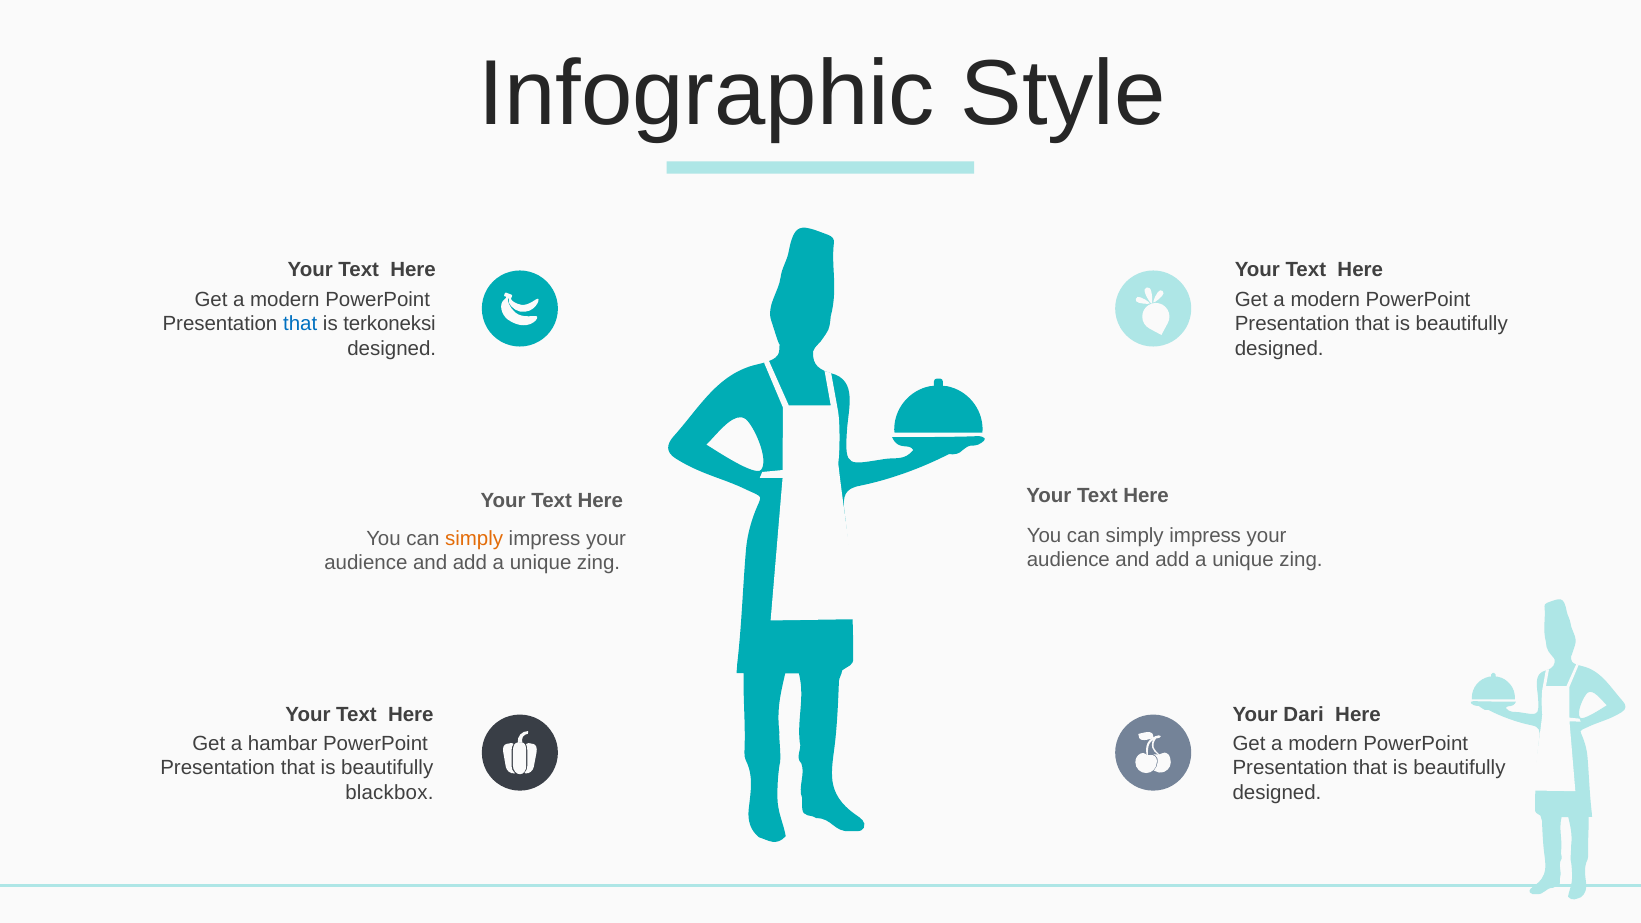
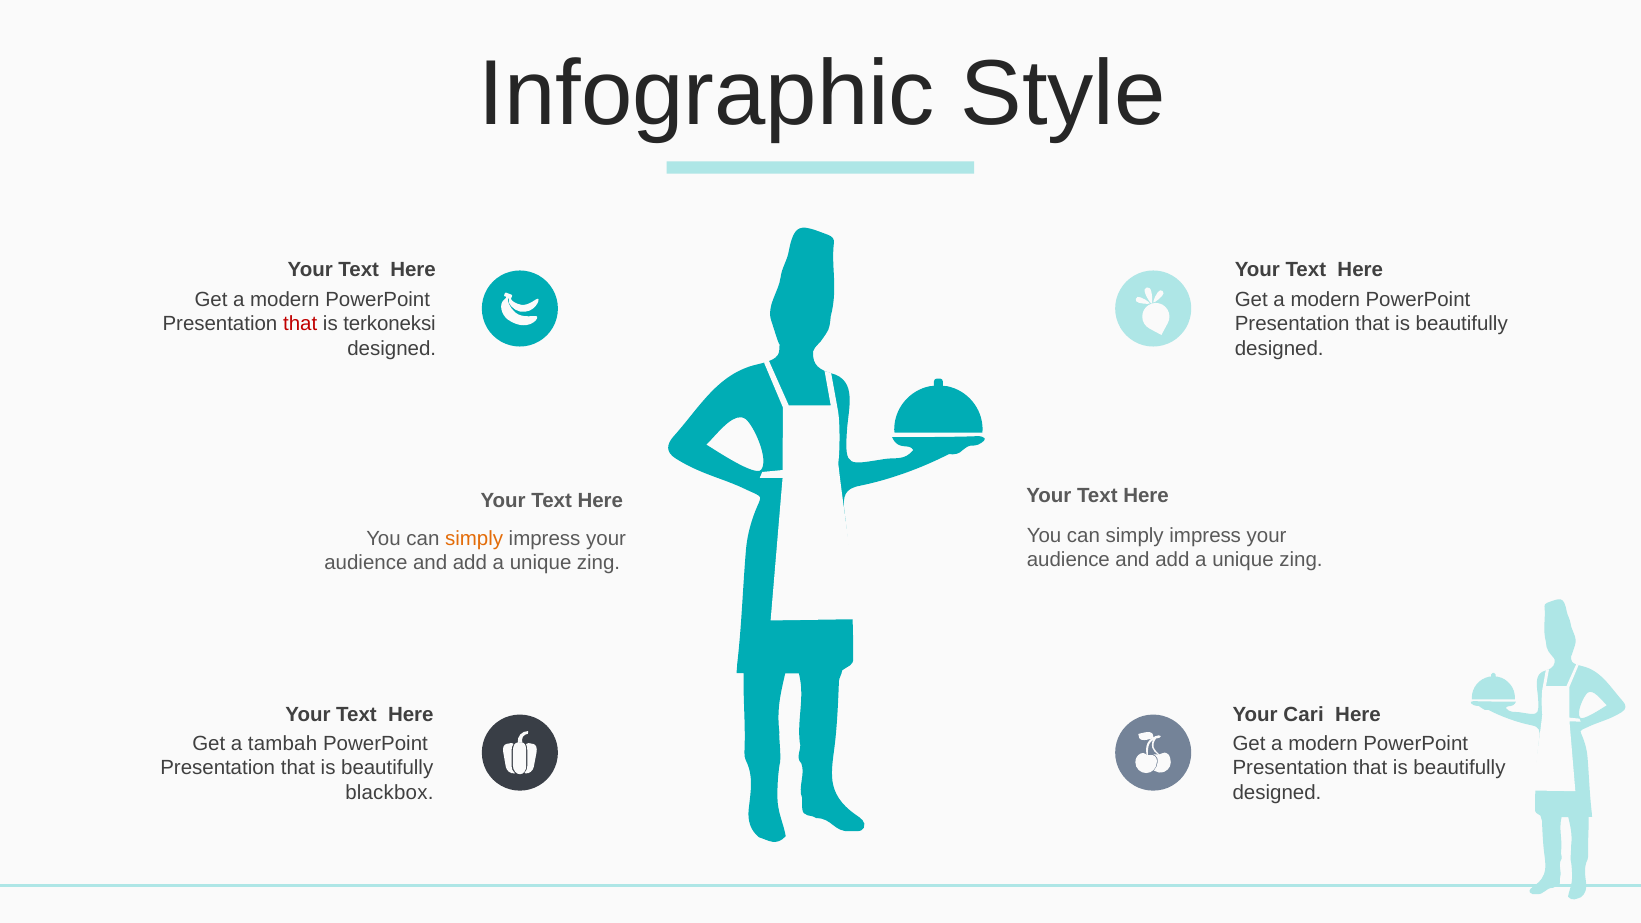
that at (300, 324) colour: blue -> red
Dari: Dari -> Cari
hambar: hambar -> tambah
